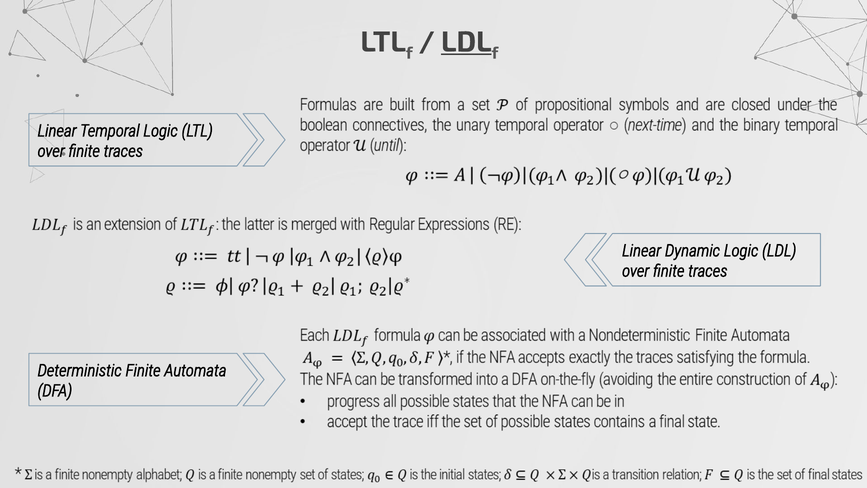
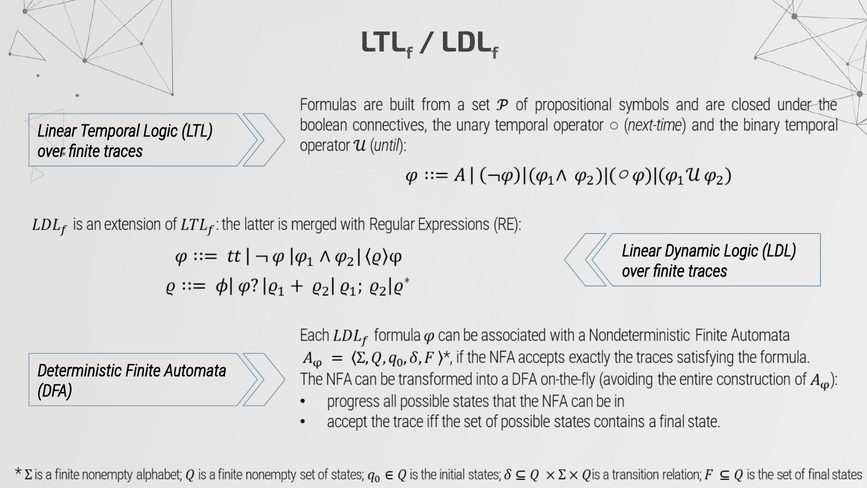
LDL at (466, 42) underline: present -> none
